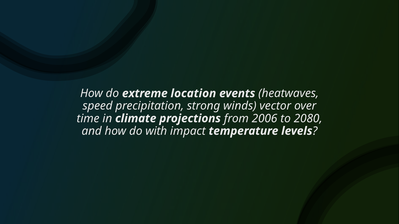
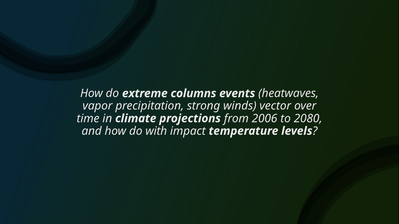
location: location -> columns
speed: speed -> vapor
